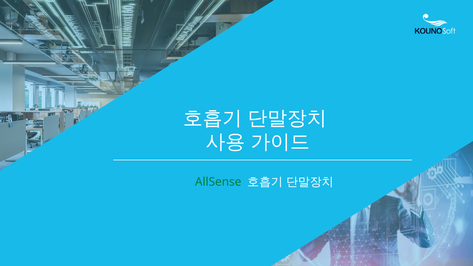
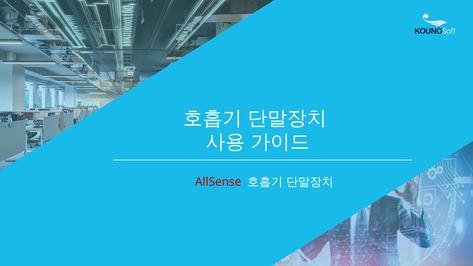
AllSense colour: green -> red
